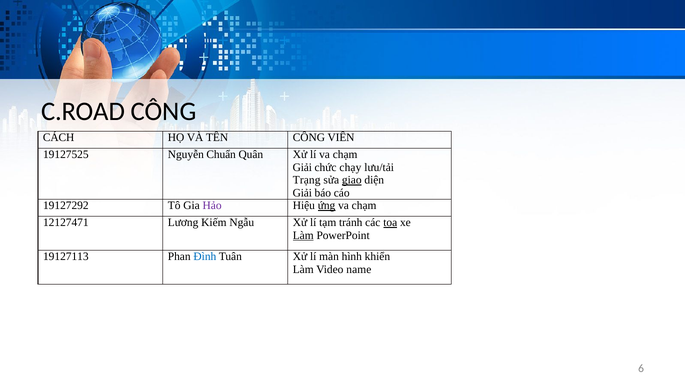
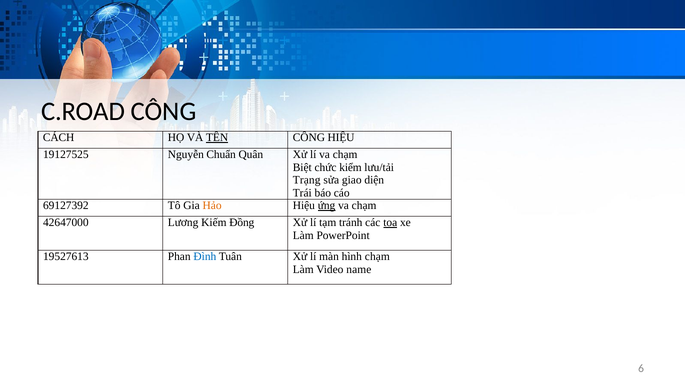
TÊN underline: none -> present
CÔNG VIÊN: VIÊN -> HIỆU
Giải at (302, 167): Giải -> Biệt
chạy: chạy -> kiểm
giao underline: present -> none
Giải at (302, 192): Giải -> Trái
19127292: 19127292 -> 69127392
Hảo colour: purple -> orange
12127471: 12127471 -> 42647000
Ngẫu: Ngẫu -> Đồng
Làm at (303, 235) underline: present -> none
19127113: 19127113 -> 19527613
hình khiển: khiển -> chạm
